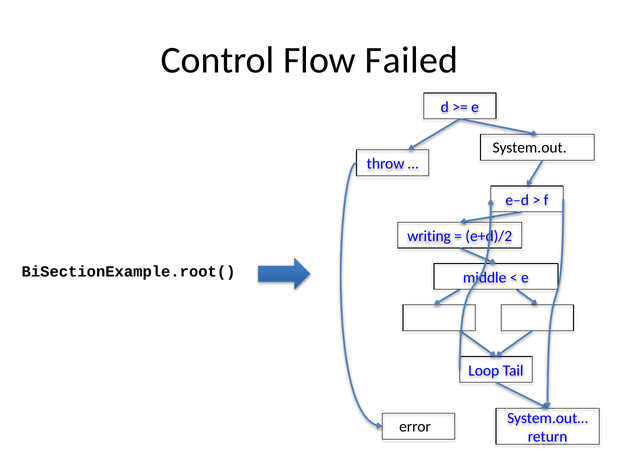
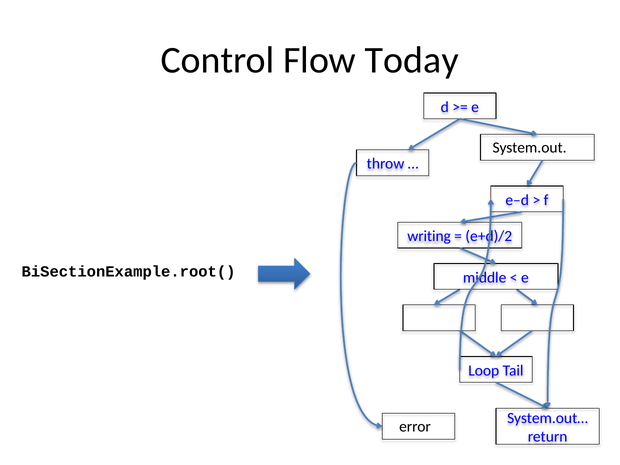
Failed: Failed -> Today
